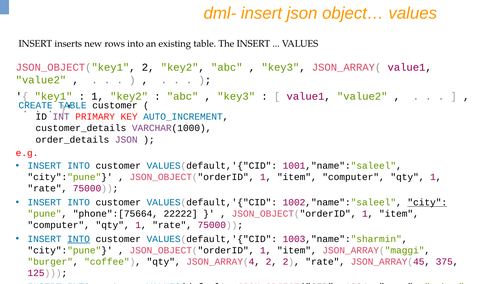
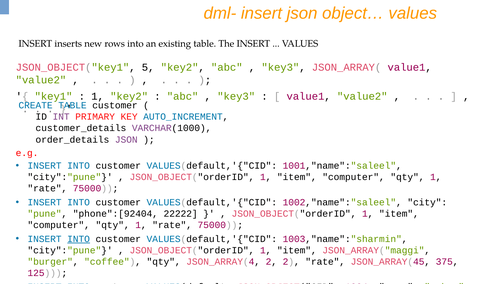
JSON_OBJECT("key1 2: 2 -> 5
city underline: present -> none
phone":[75664: phone":[75664 -> phone":[92404
